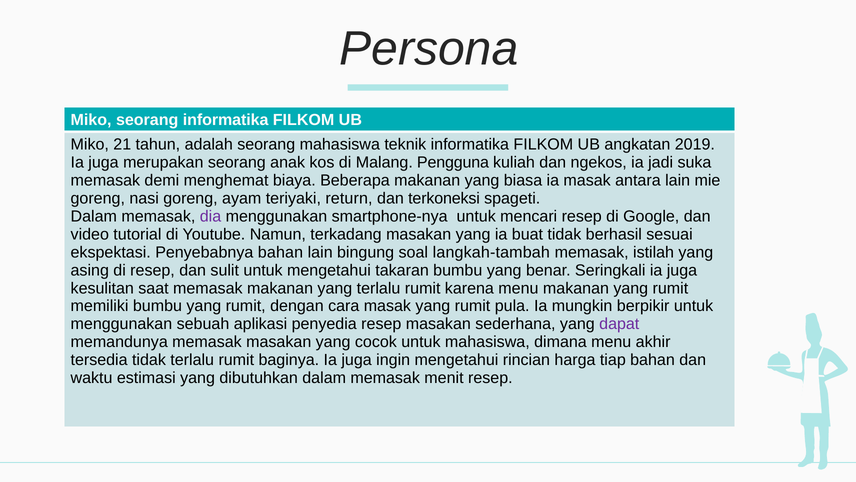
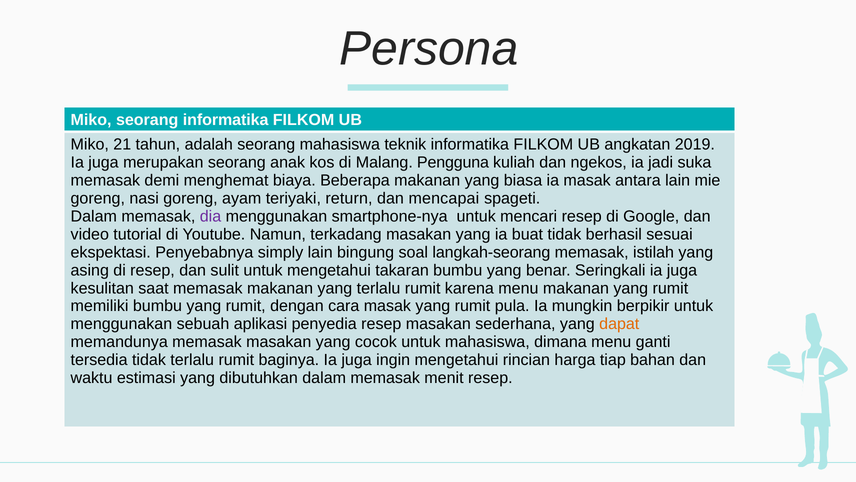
terkoneksi: terkoneksi -> mencapai
Penyebabnya bahan: bahan -> simply
langkah-tambah: langkah-tambah -> langkah-seorang
dapat colour: purple -> orange
akhir: akhir -> ganti
